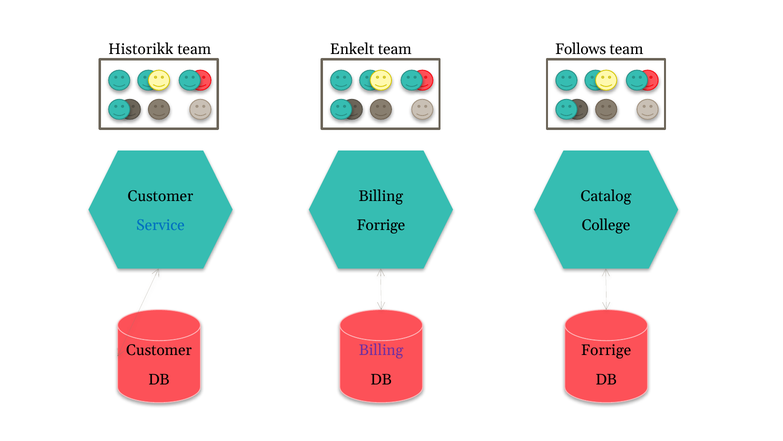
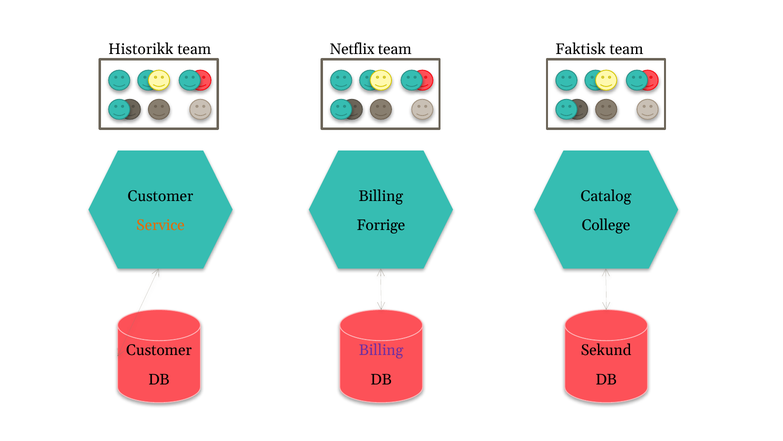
Enkelt: Enkelt -> Netflix
Follows: Follows -> Faktisk
Service colour: blue -> orange
Forrige at (606, 350): Forrige -> Sekund
